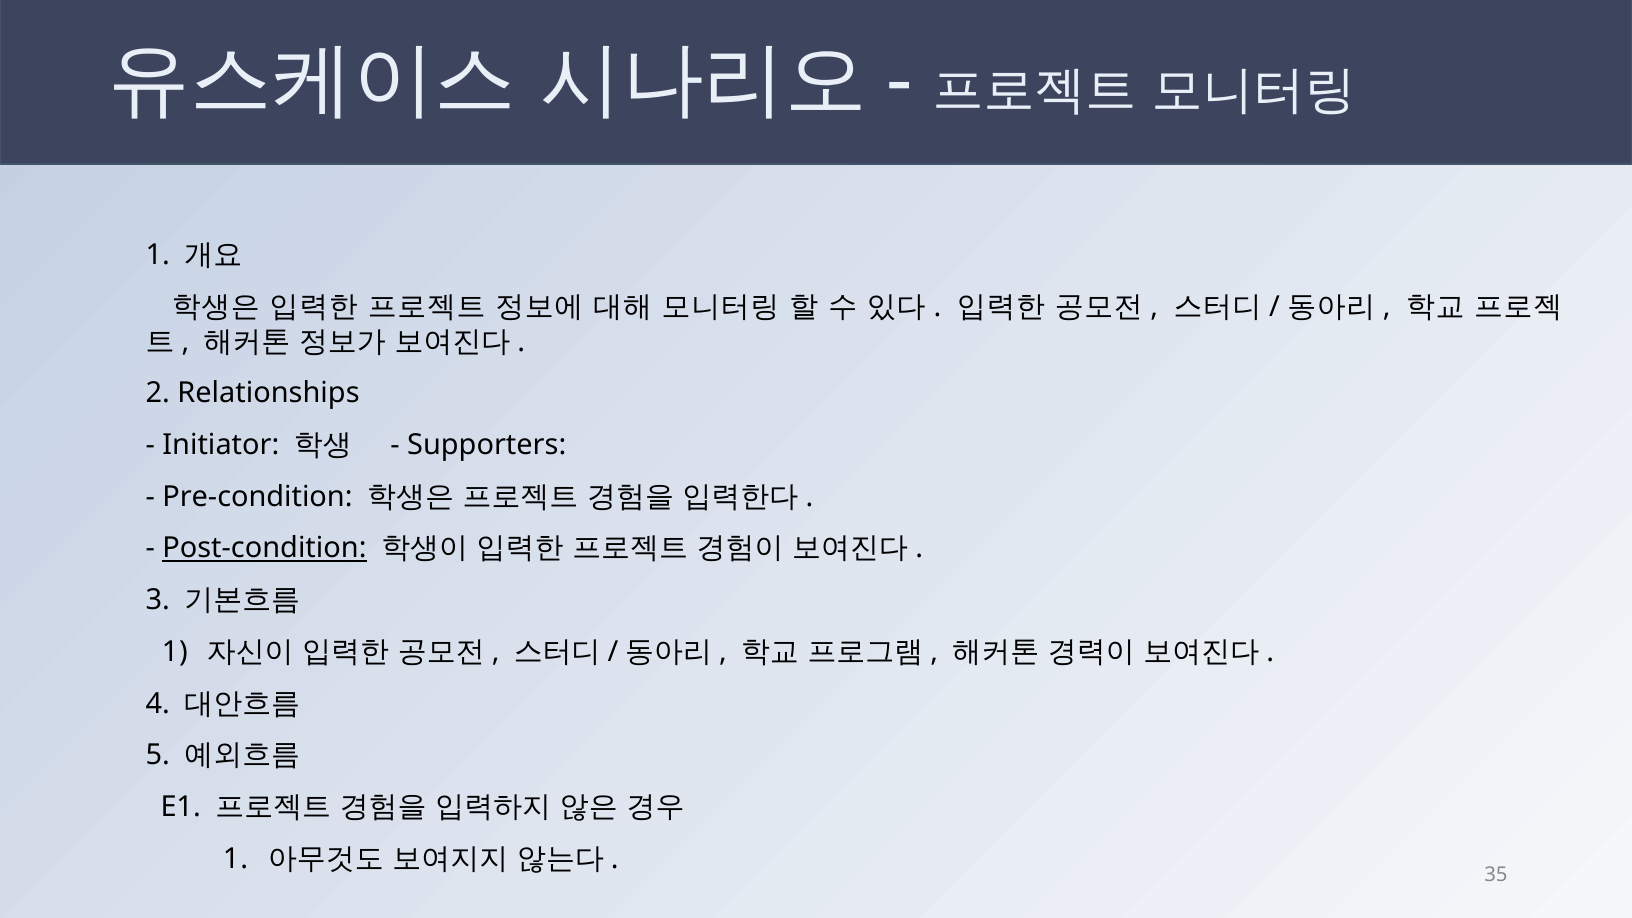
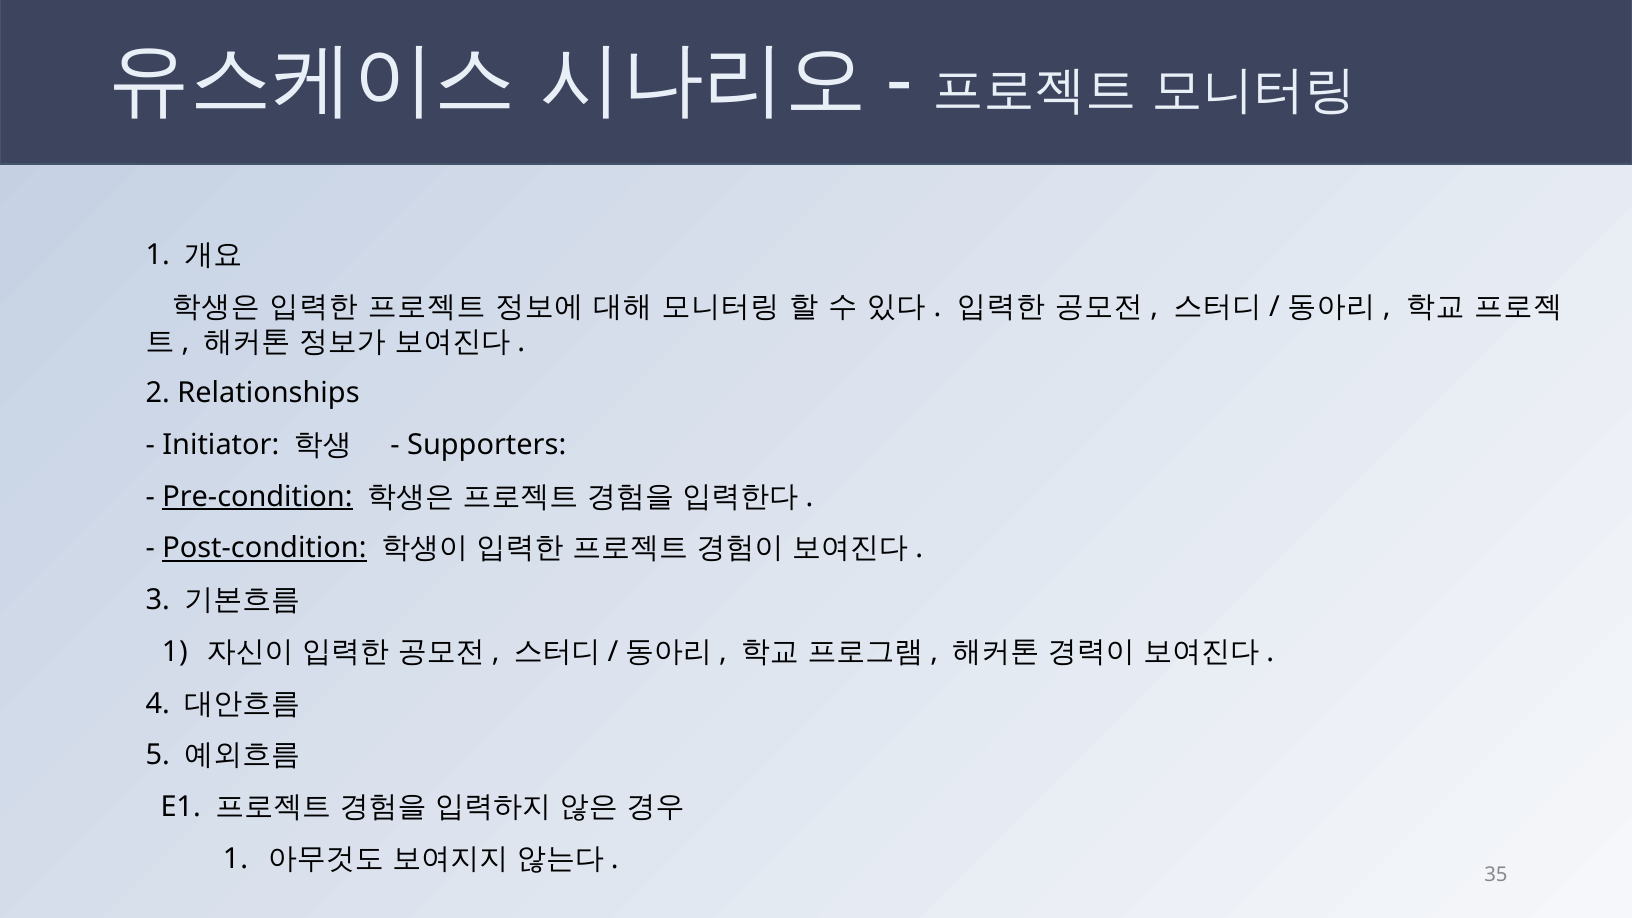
Pre-condition underline: none -> present
